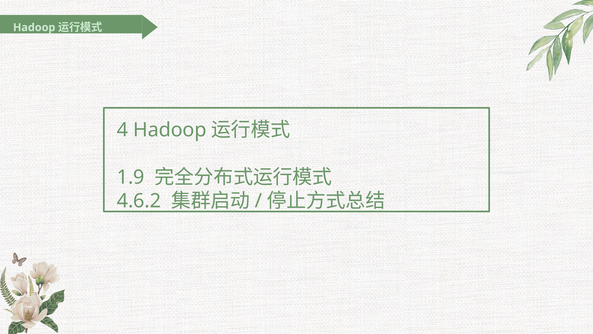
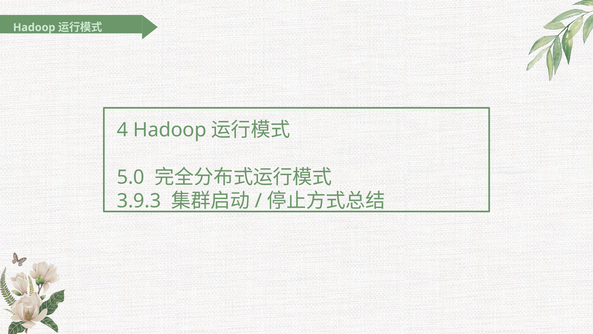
1.9: 1.9 -> 5.0
4.6.2: 4.6.2 -> 3.9.3
